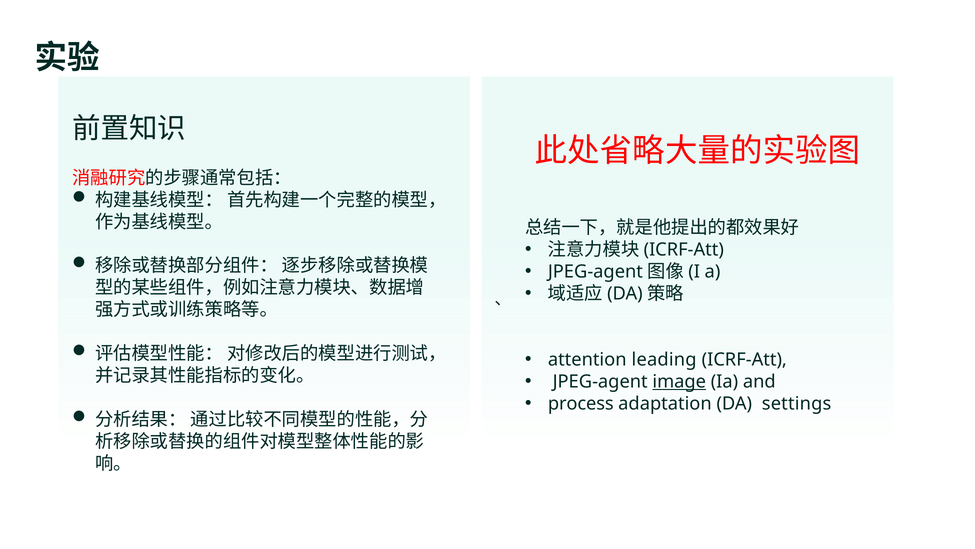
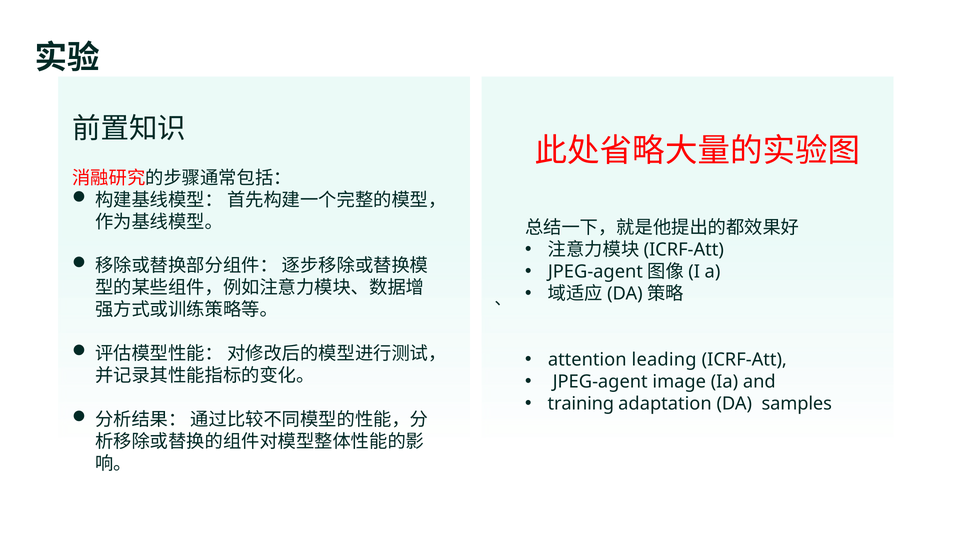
image underline: present -> none
process: process -> training
settings: settings -> samples
